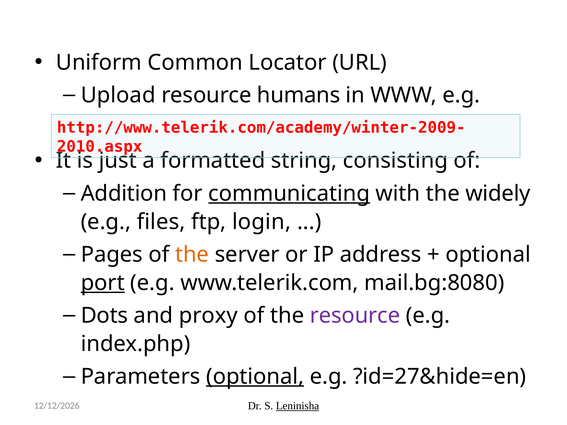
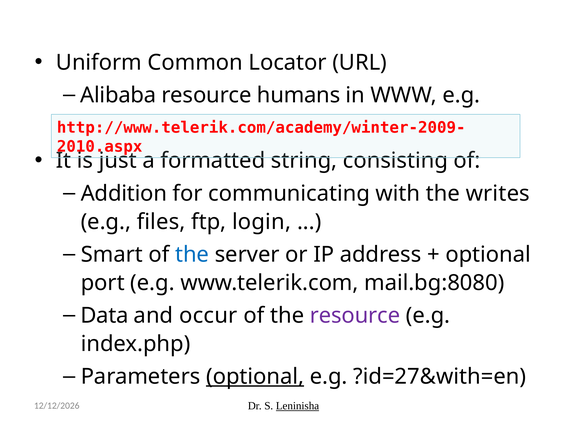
Upload: Upload -> Alibaba
communicating underline: present -> none
widely: widely -> writes
Pages: Pages -> Smart
the at (192, 255) colour: orange -> blue
port underline: present -> none
Dots: Dots -> Data
proxy: proxy -> occur
?id=27&hide=en: ?id=27&hide=en -> ?id=27&with=en
